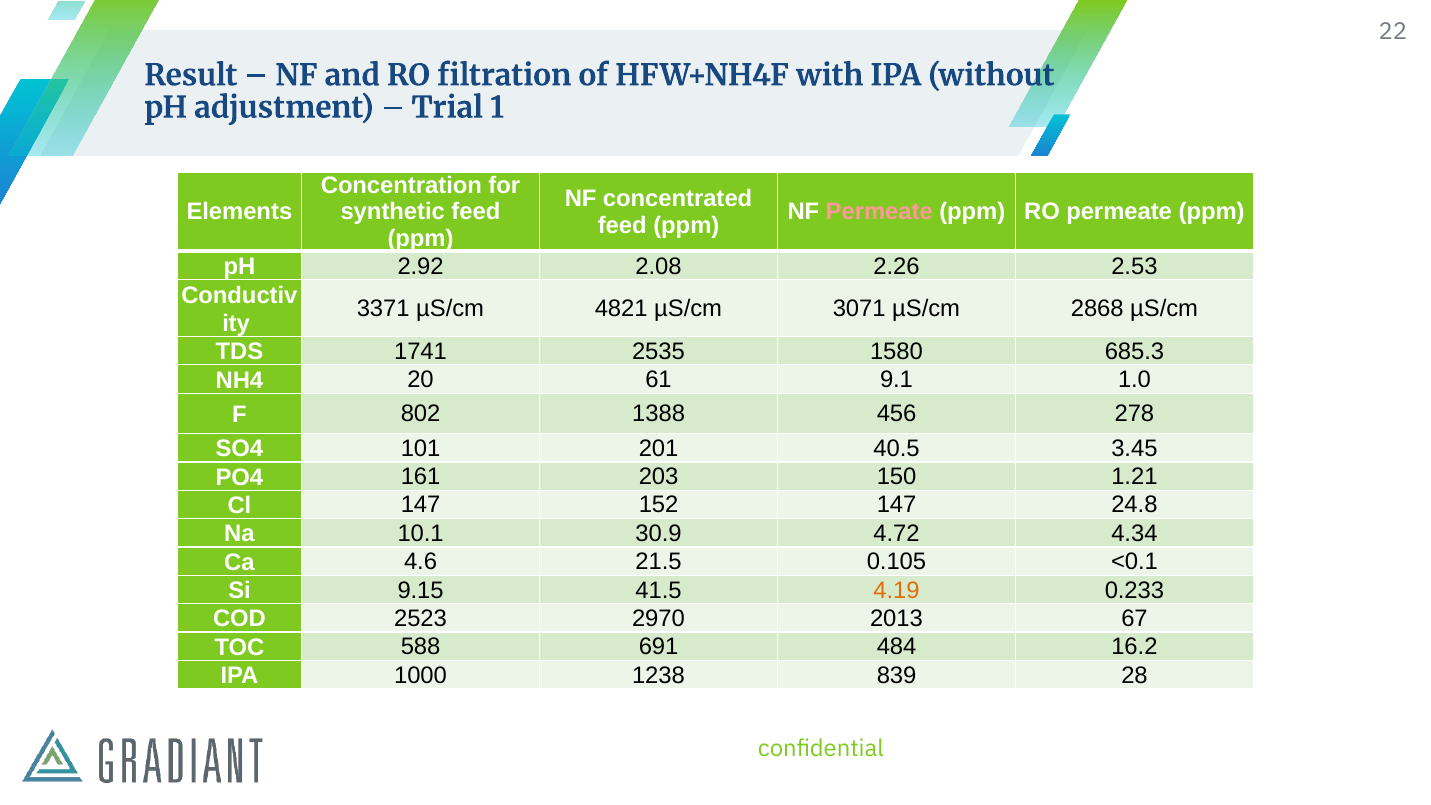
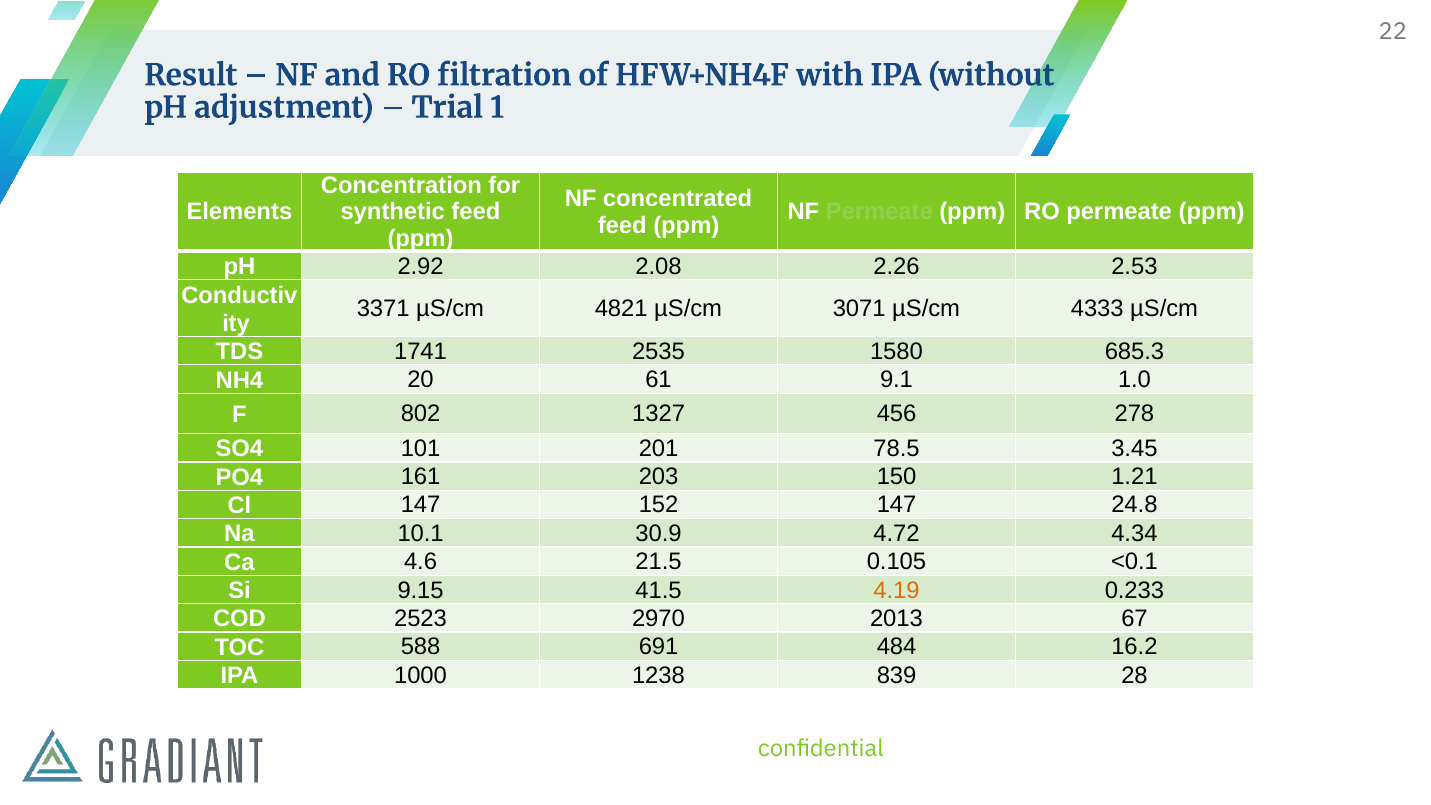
Permeate at (879, 212) colour: pink -> light green
2868: 2868 -> 4333
1388: 1388 -> 1327
40.5: 40.5 -> 78.5
